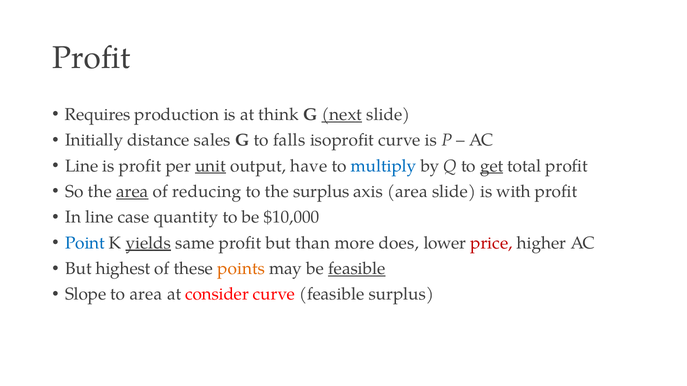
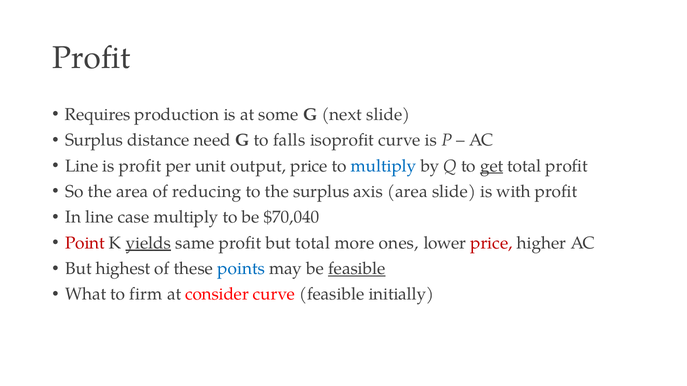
think: think -> some
next underline: present -> none
Initially at (94, 140): Initially -> Surplus
sales: sales -> need
unit underline: present -> none
output have: have -> price
area at (132, 192) underline: present -> none
case quantity: quantity -> multiply
$10,000: $10,000 -> $70,040
Point colour: blue -> red
but than: than -> total
does: does -> ones
points colour: orange -> blue
Slope: Slope -> What
to area: area -> firm
feasible surplus: surplus -> initially
